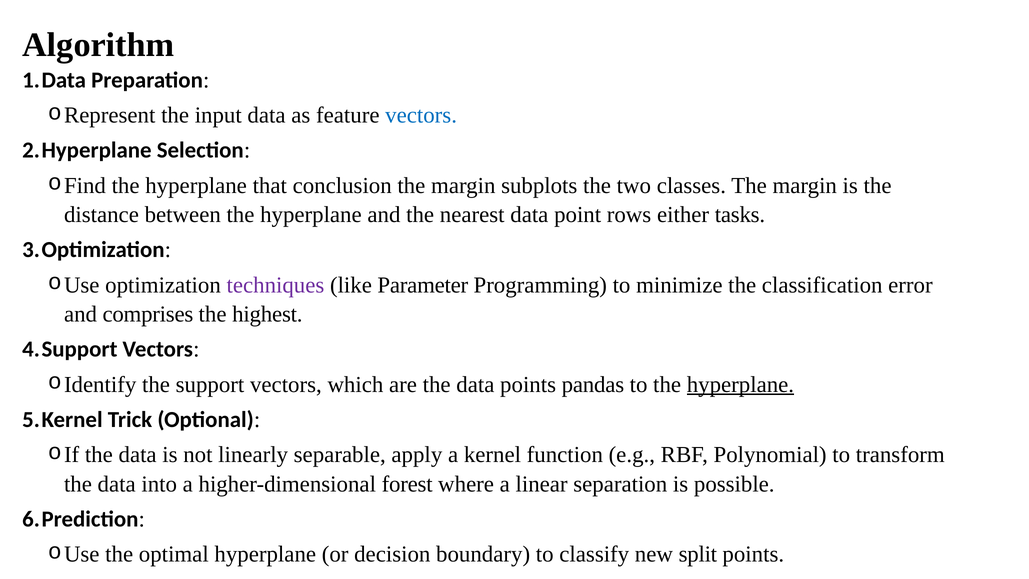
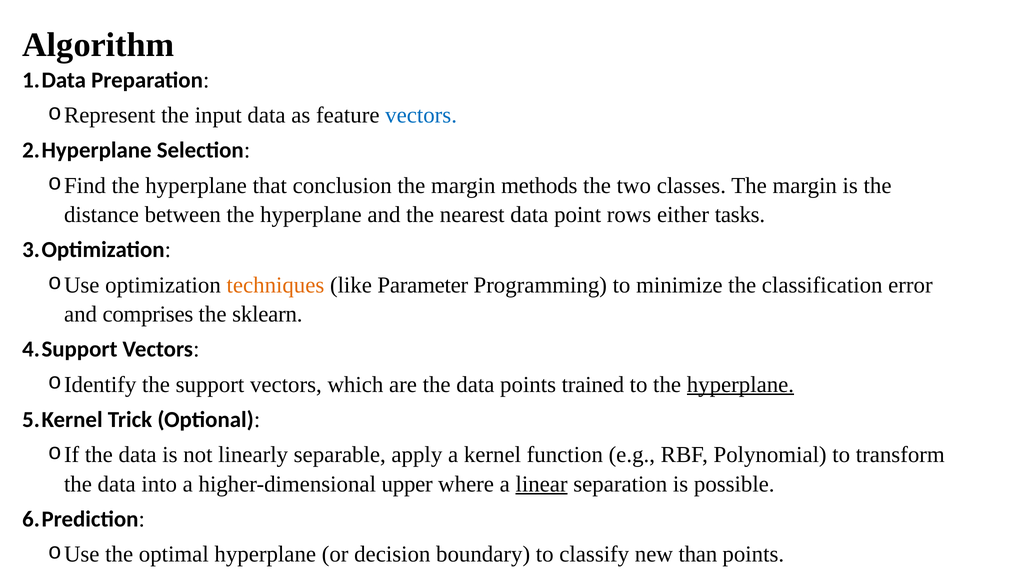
subplots: subplots -> methods
techniques colour: purple -> orange
highest: highest -> sklearn
pandas: pandas -> trained
forest: forest -> upper
linear underline: none -> present
split: split -> than
